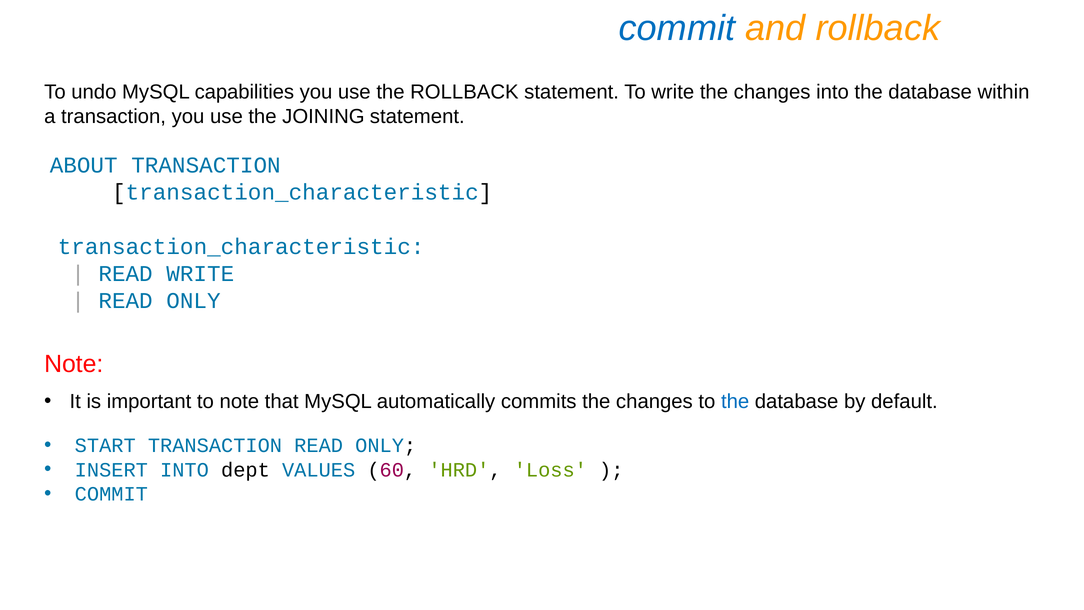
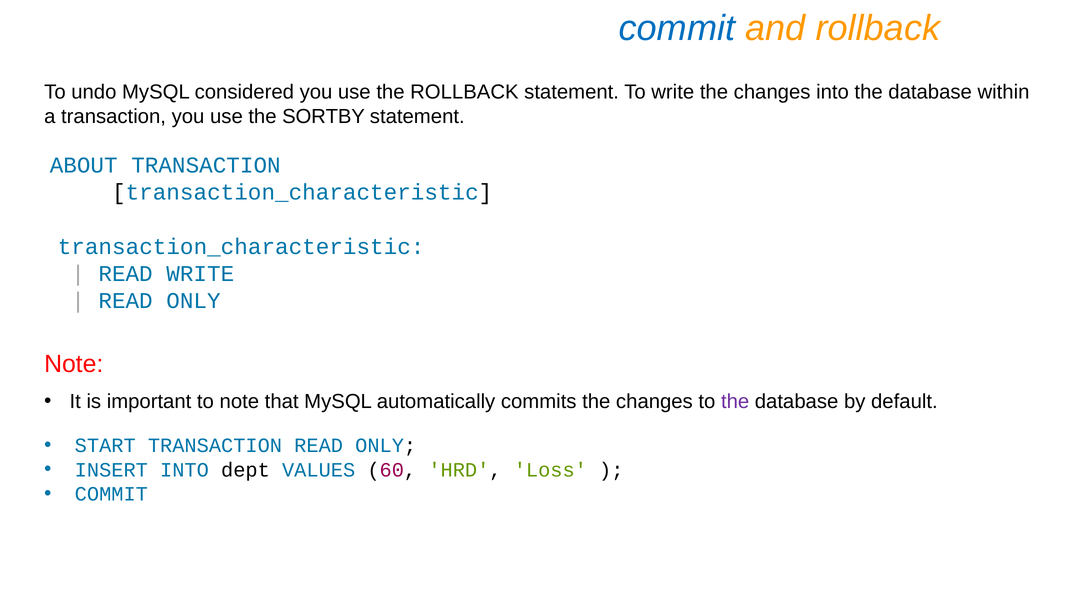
capabilities: capabilities -> considered
JOINING: JOINING -> SORTBY
the at (735, 402) colour: blue -> purple
